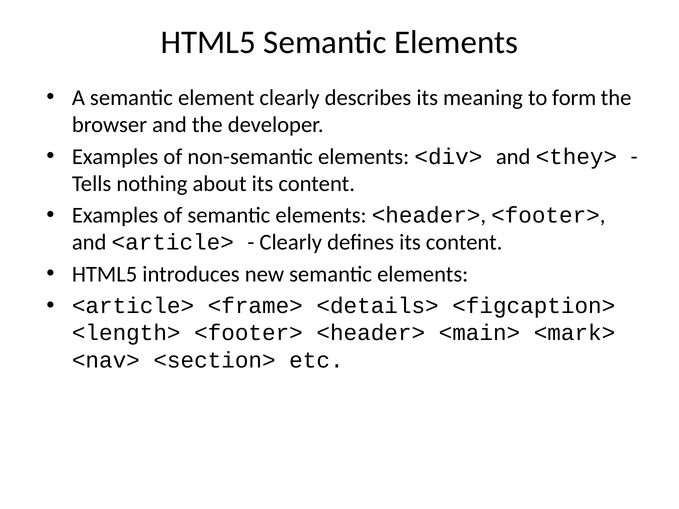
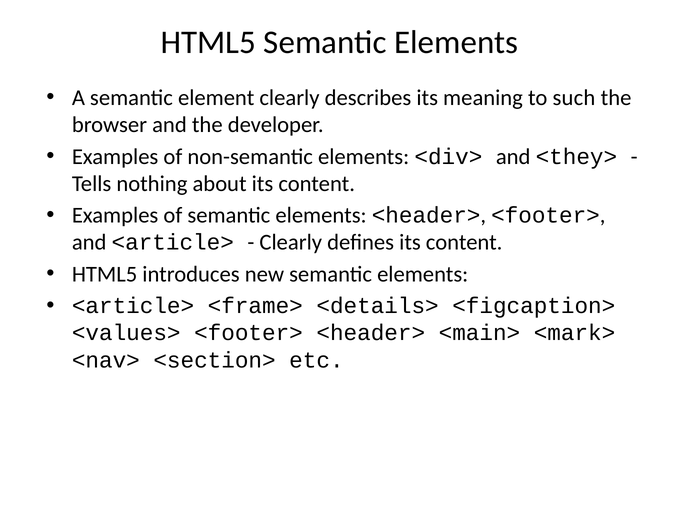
form: form -> such
<length>: <length> -> <values>
